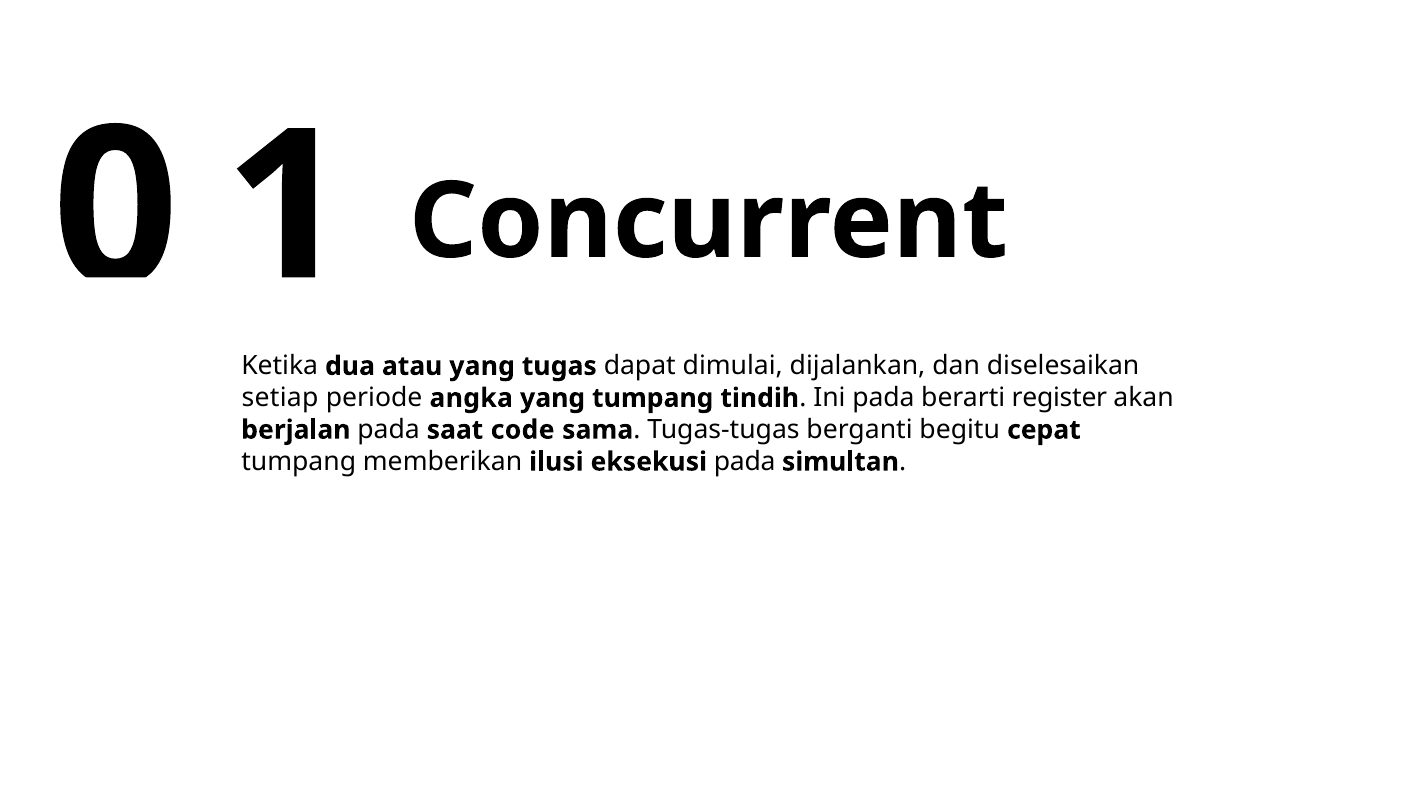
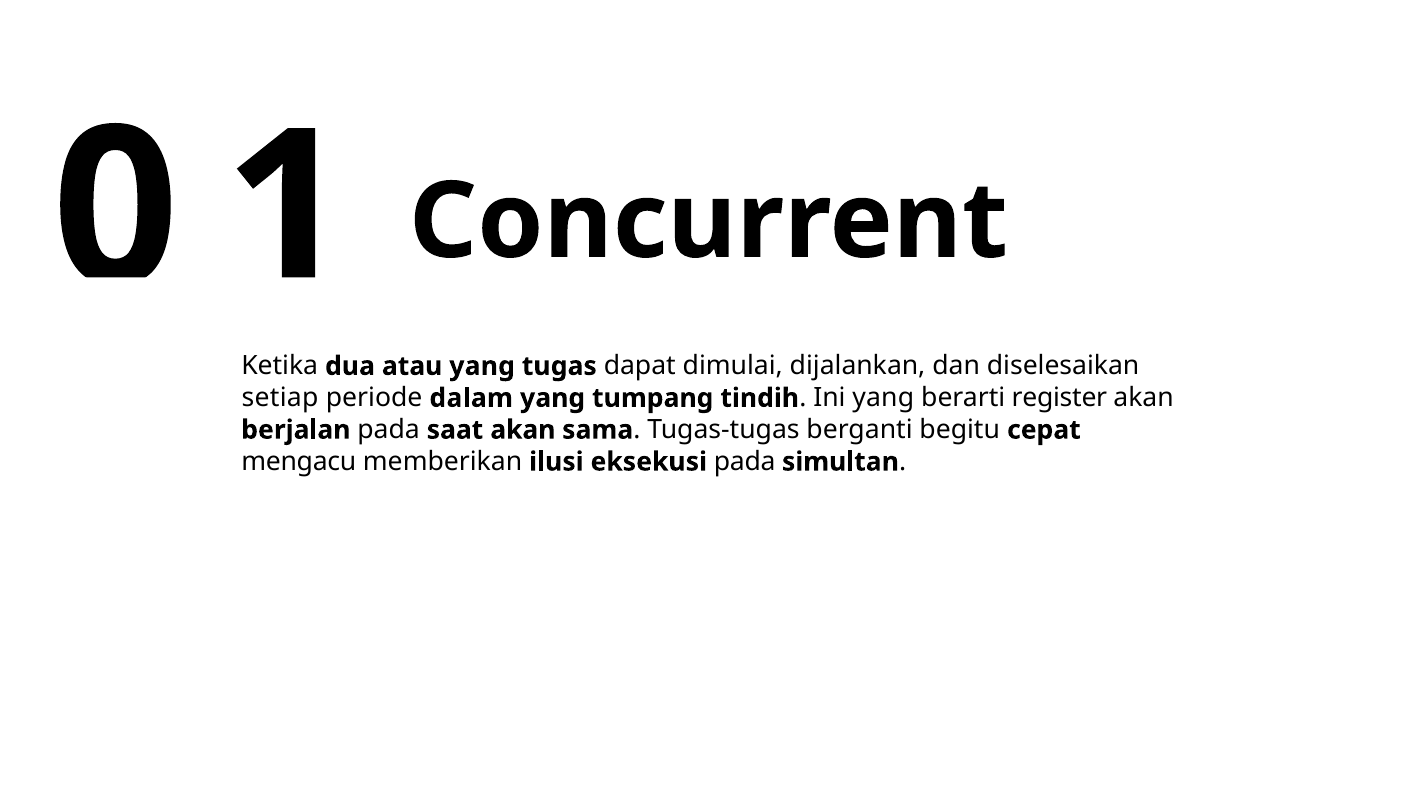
angka: angka -> dalam
Ini pada: pada -> yang
saat code: code -> akan
tumpang at (299, 462): tumpang -> mengacu
